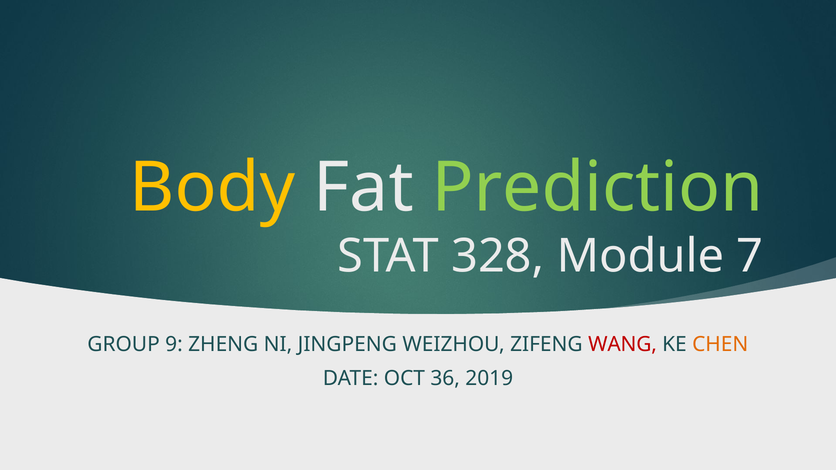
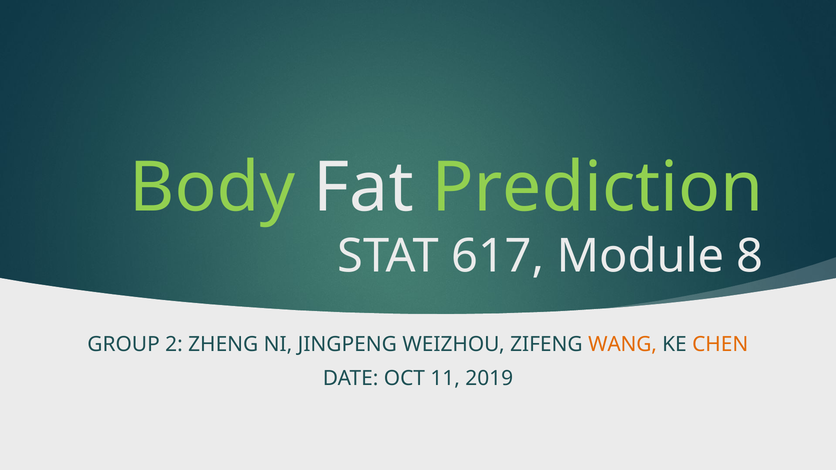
Body colour: yellow -> light green
328: 328 -> 617
7: 7 -> 8
9: 9 -> 2
WANG colour: red -> orange
36: 36 -> 11
